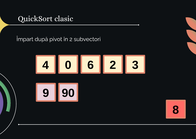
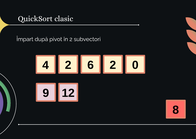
4 0: 0 -> 2
3: 3 -> 0
90: 90 -> 12
